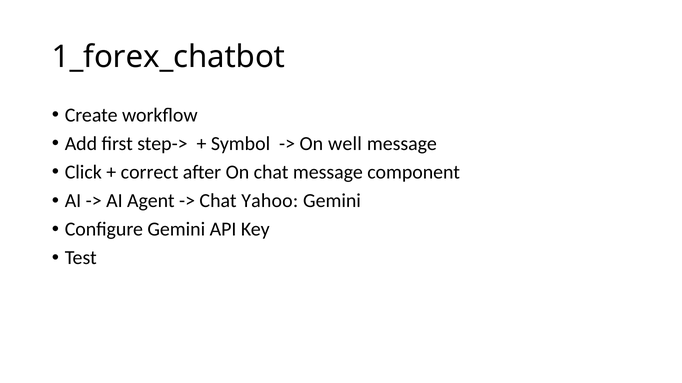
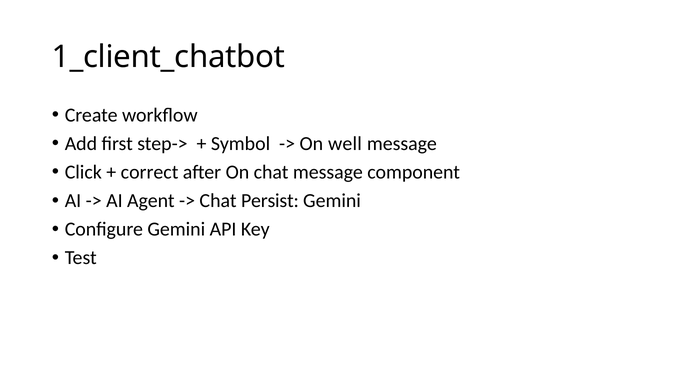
1_forex_chatbot: 1_forex_chatbot -> 1_client_chatbot
Yahoo: Yahoo -> Persist
